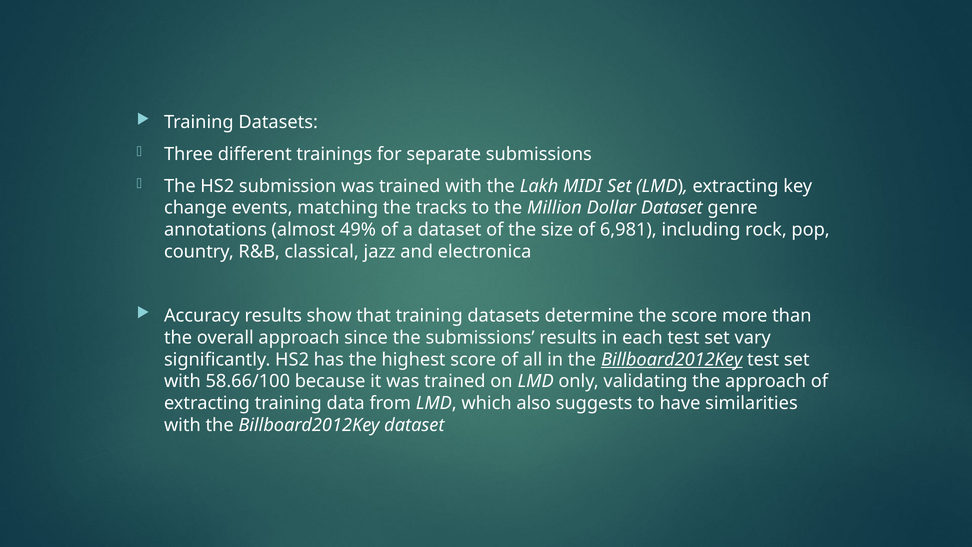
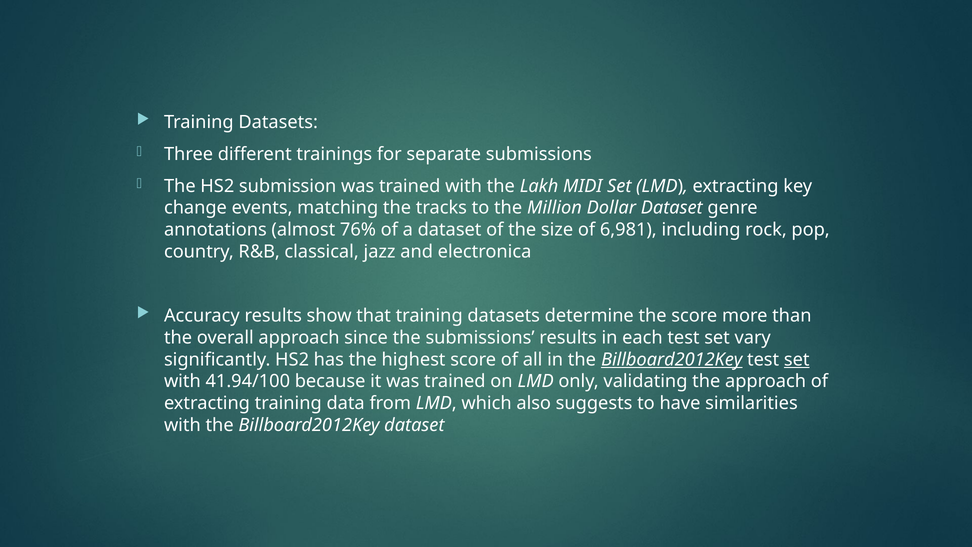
49%: 49% -> 76%
set at (797, 359) underline: none -> present
58.66/100: 58.66/100 -> 41.94/100
